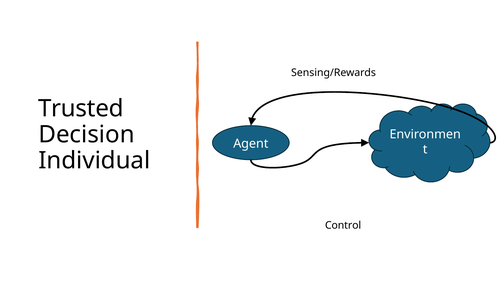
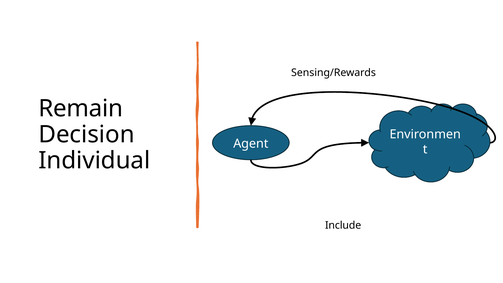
Trusted: Trusted -> Remain
Control: Control -> Include
